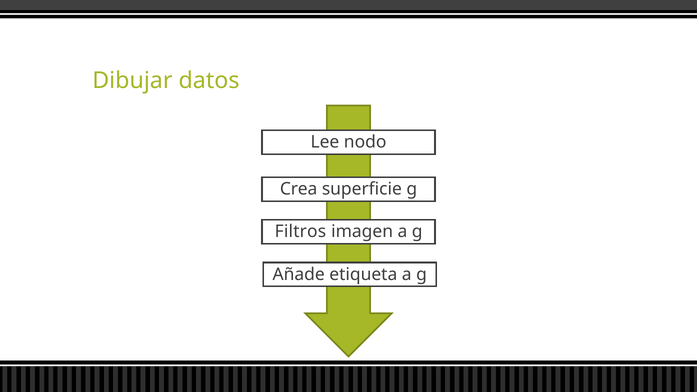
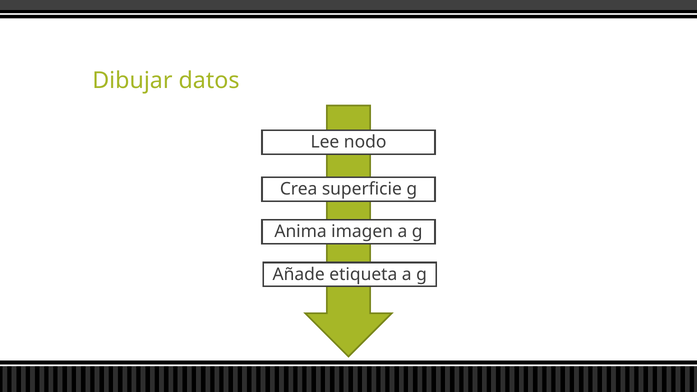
Filtros: Filtros -> Anima
